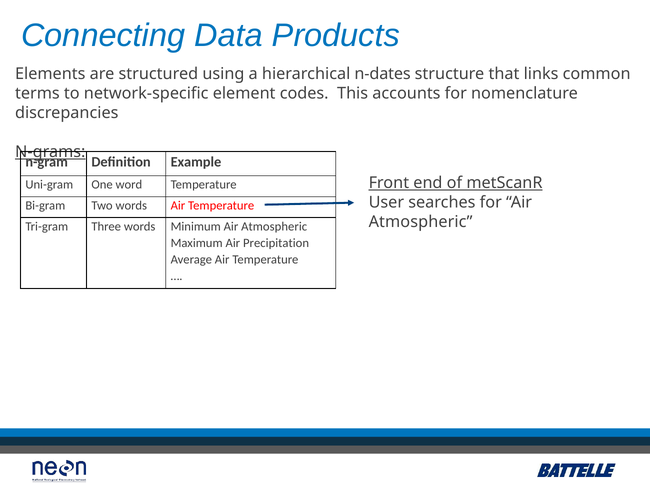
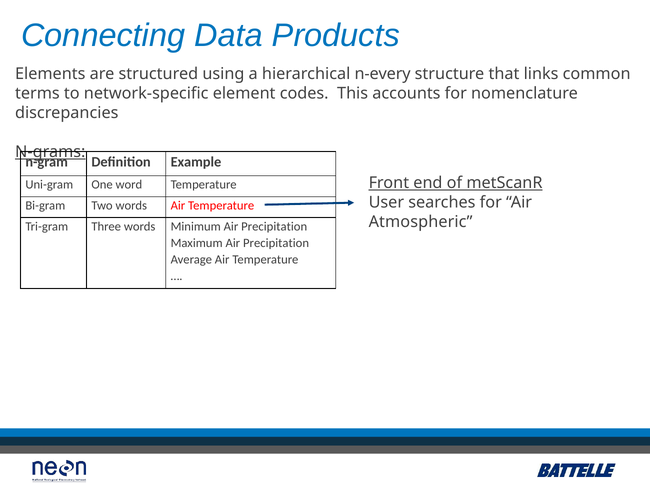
n-dates: n-dates -> n-every
Minimum Air Atmospheric: Atmospheric -> Precipitation
